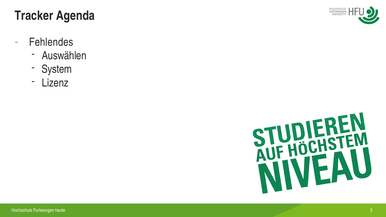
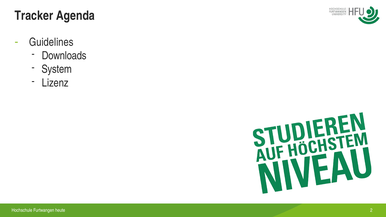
Fehlendes: Fehlendes -> Guidelines
Auswählen: Auswählen -> Downloads
